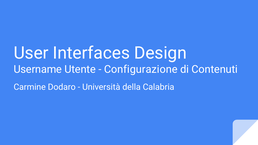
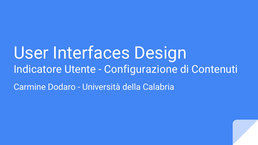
Username: Username -> Indicatore
